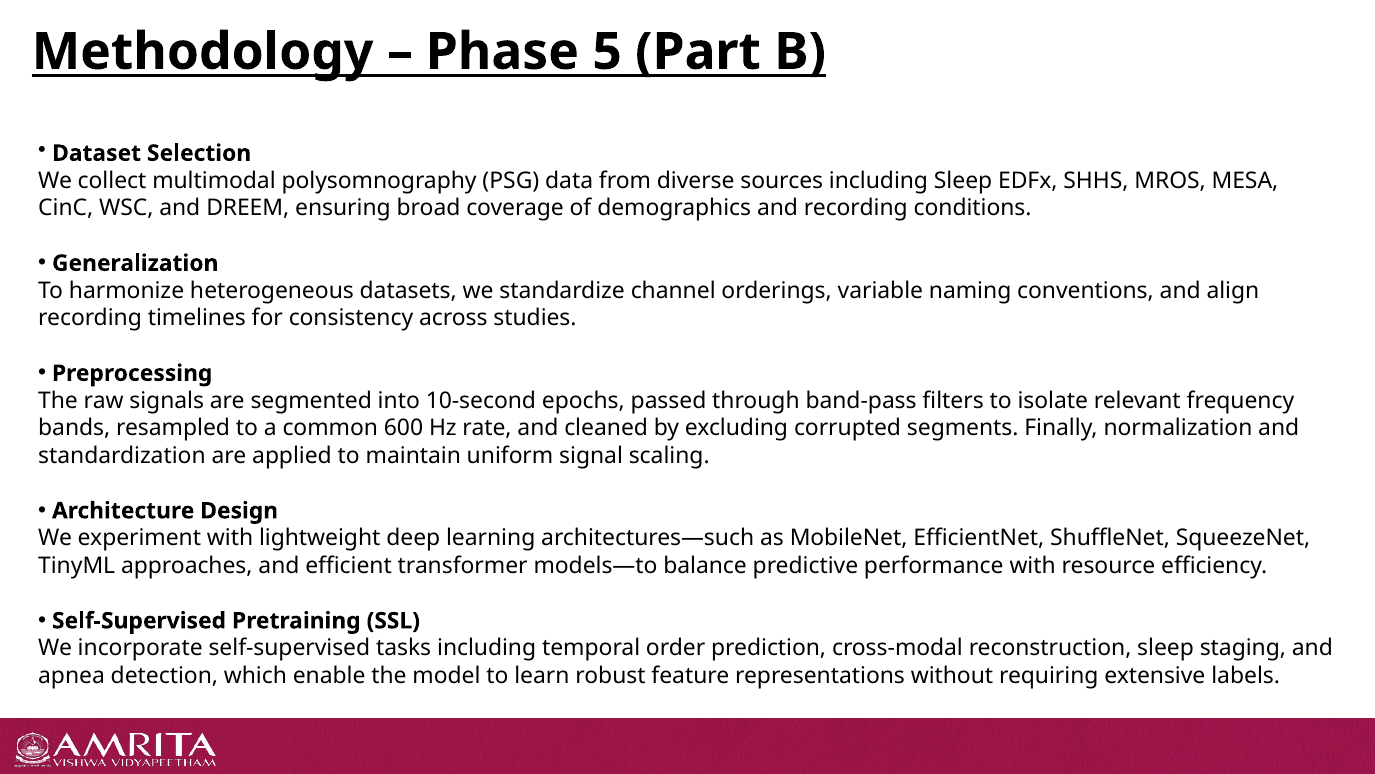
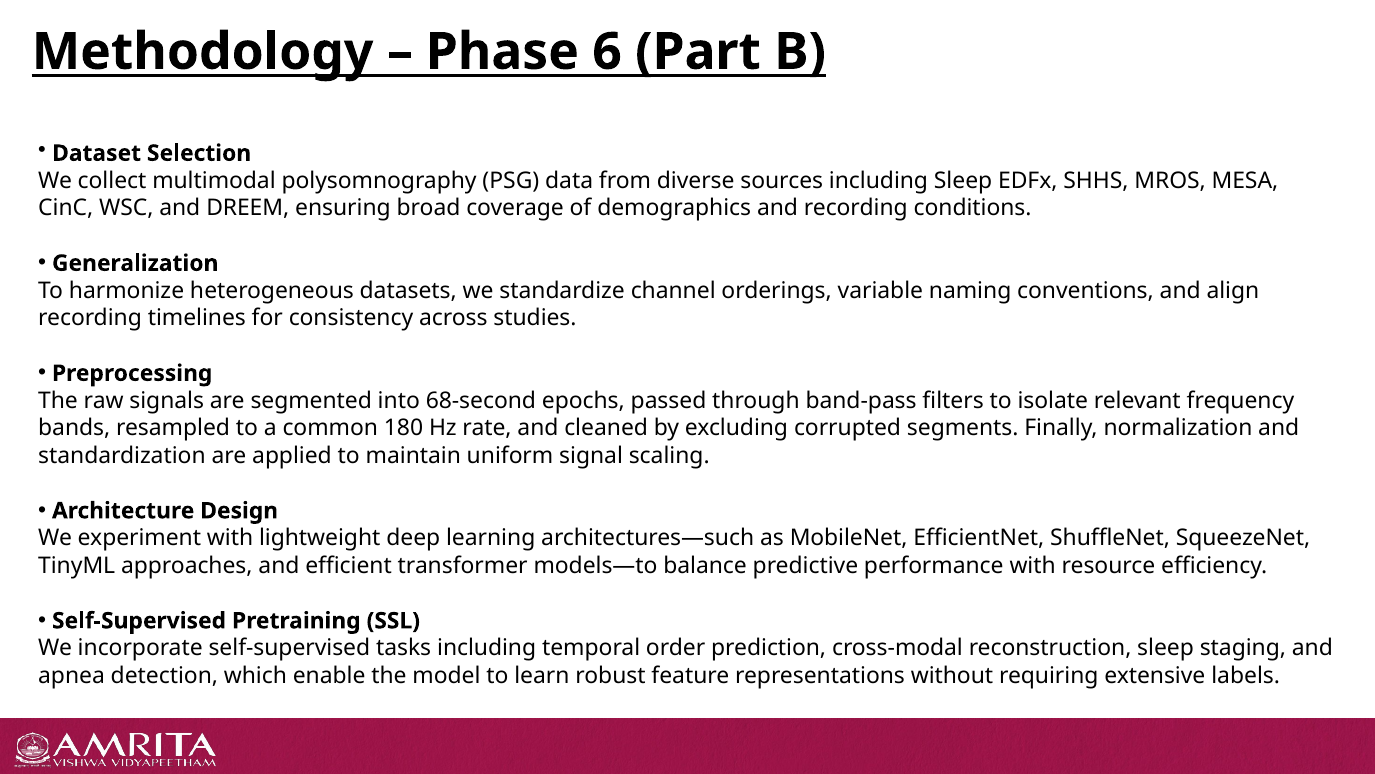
5: 5 -> 6
10-second: 10-second -> 68-second
600: 600 -> 180
